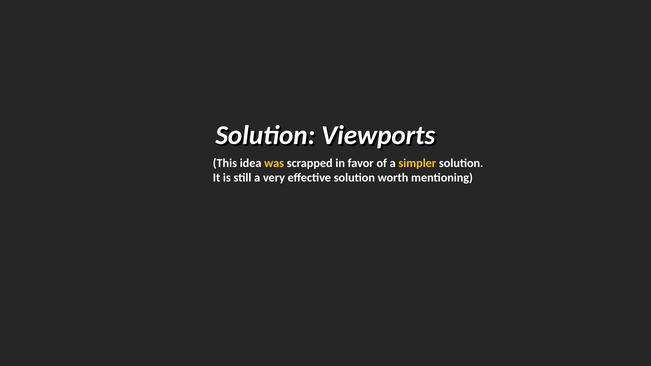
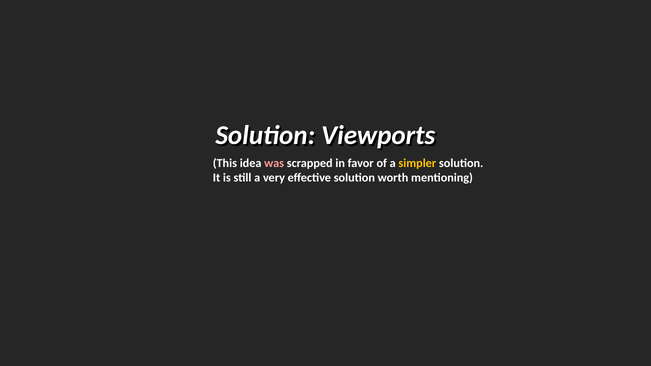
was colour: yellow -> pink
